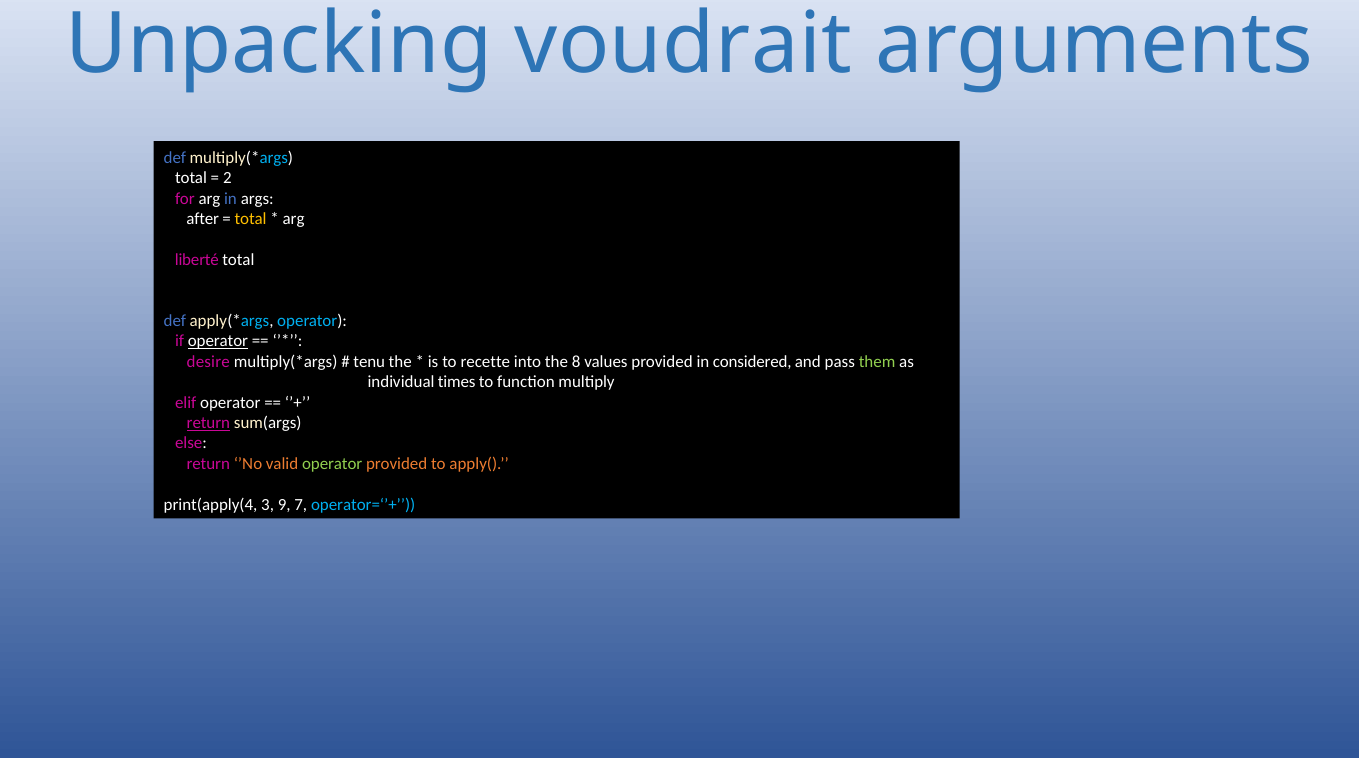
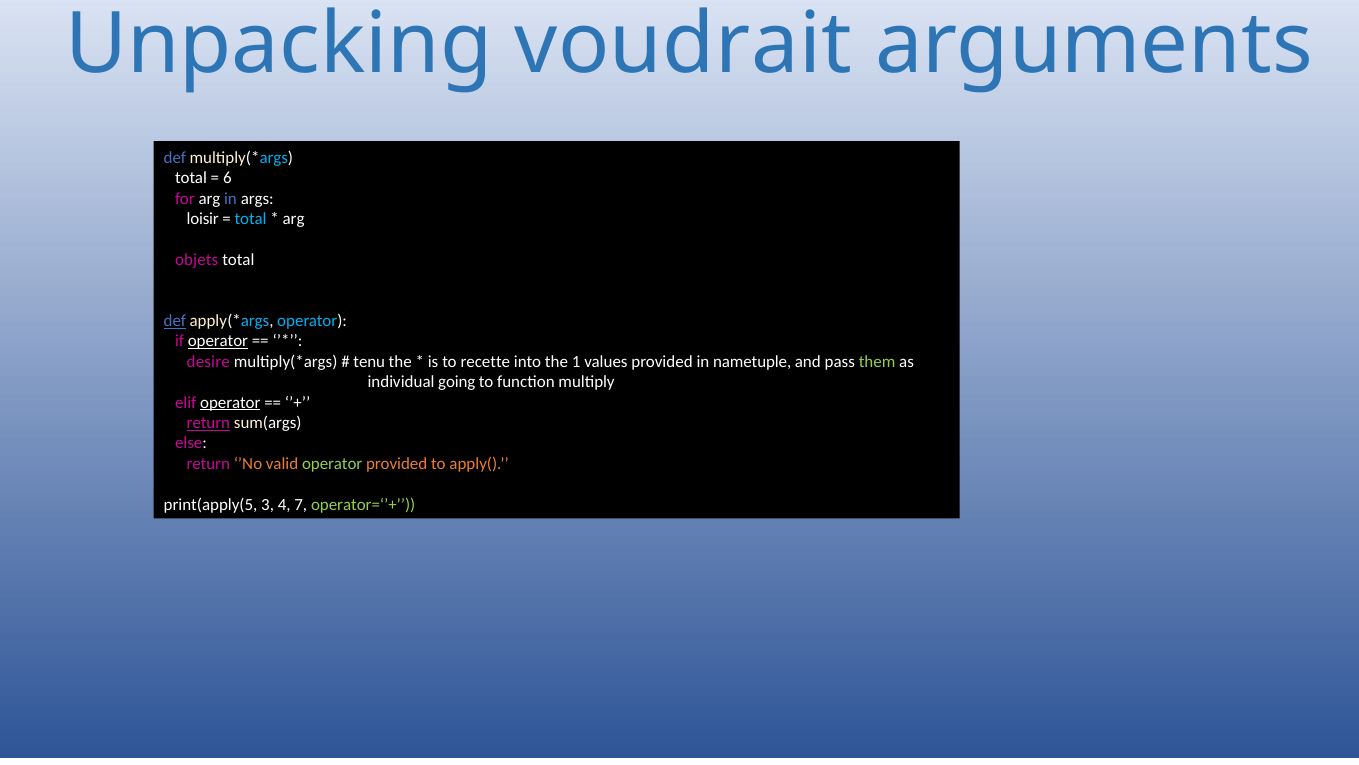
2: 2 -> 6
after: after -> loisir
total at (251, 219) colour: yellow -> light blue
liberté: liberté -> objets
def at (175, 321) underline: none -> present
8: 8 -> 1
considered: considered -> nametuple
times: times -> going
operator at (230, 402) underline: none -> present
print(apply(4: print(apply(4 -> print(apply(5
9: 9 -> 4
operator=‘’+ colour: light blue -> light green
